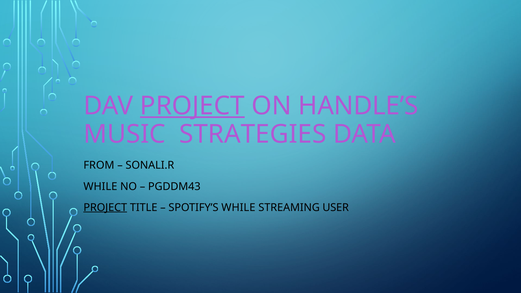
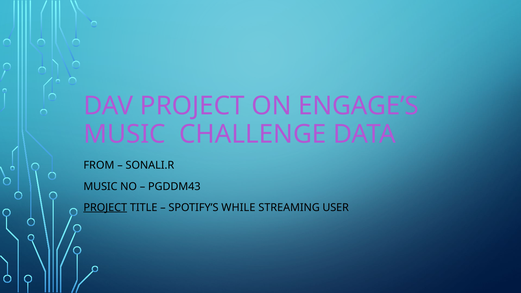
PROJECT at (192, 106) underline: present -> none
HANDLE’S: HANDLE’S -> ENGAGE’S
STRATEGIES: STRATEGIES -> CHALLENGE
WHILE at (100, 186): WHILE -> MUSIC
